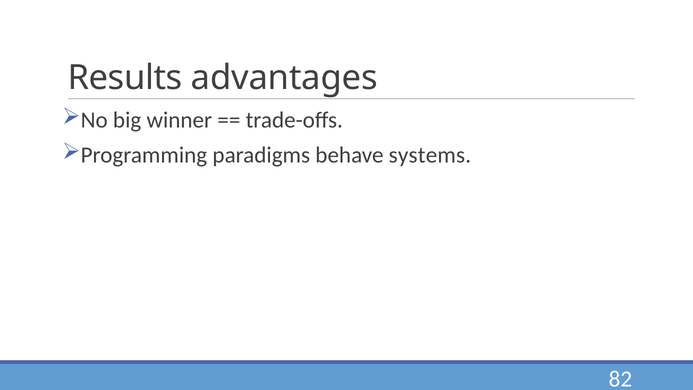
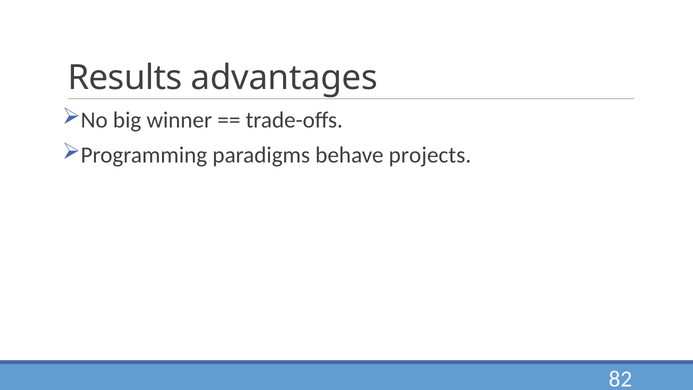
systems: systems -> projects
